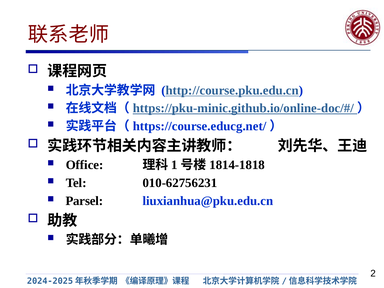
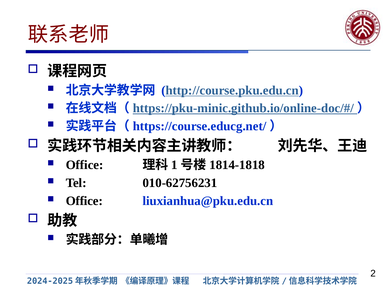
Parsel at (84, 201): Parsel -> Office
